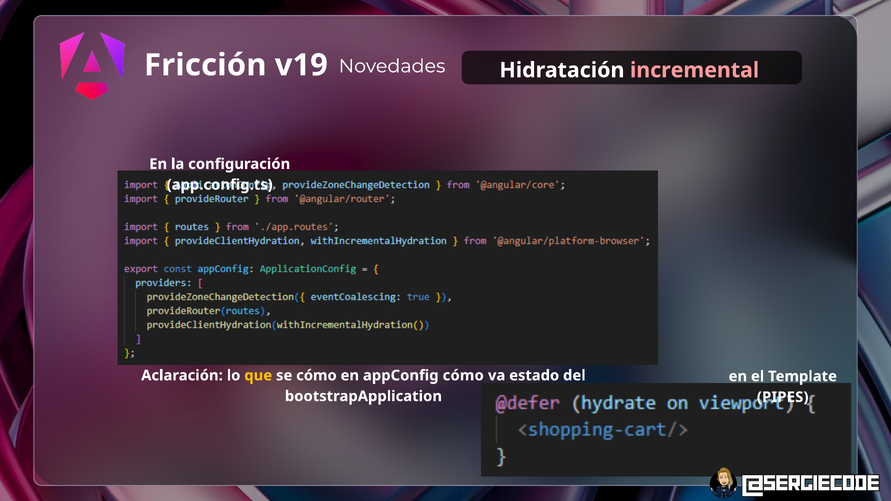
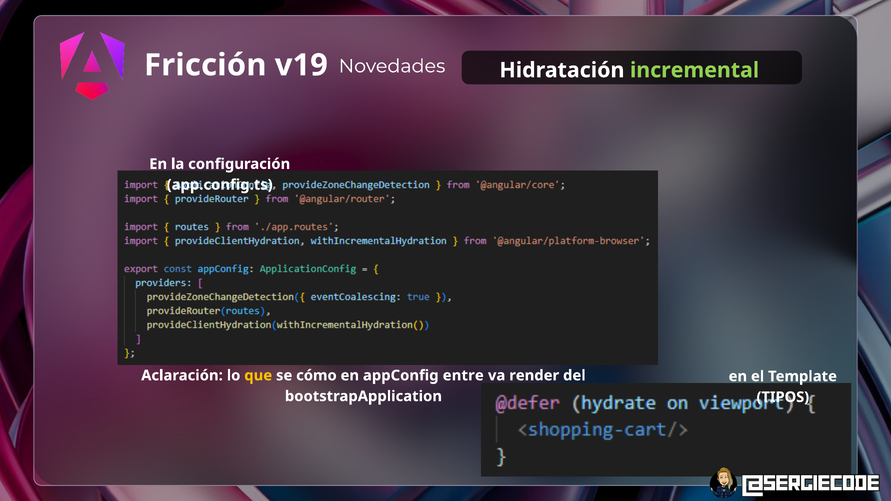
incremental colour: pink -> light green
appConfig cómo: cómo -> entre
estado: estado -> render
PIPES: PIPES -> TIPOS
